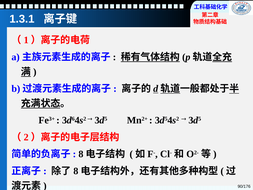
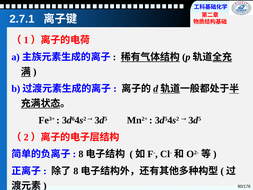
1.3.1: 1.3.1 -> 2.7.1
